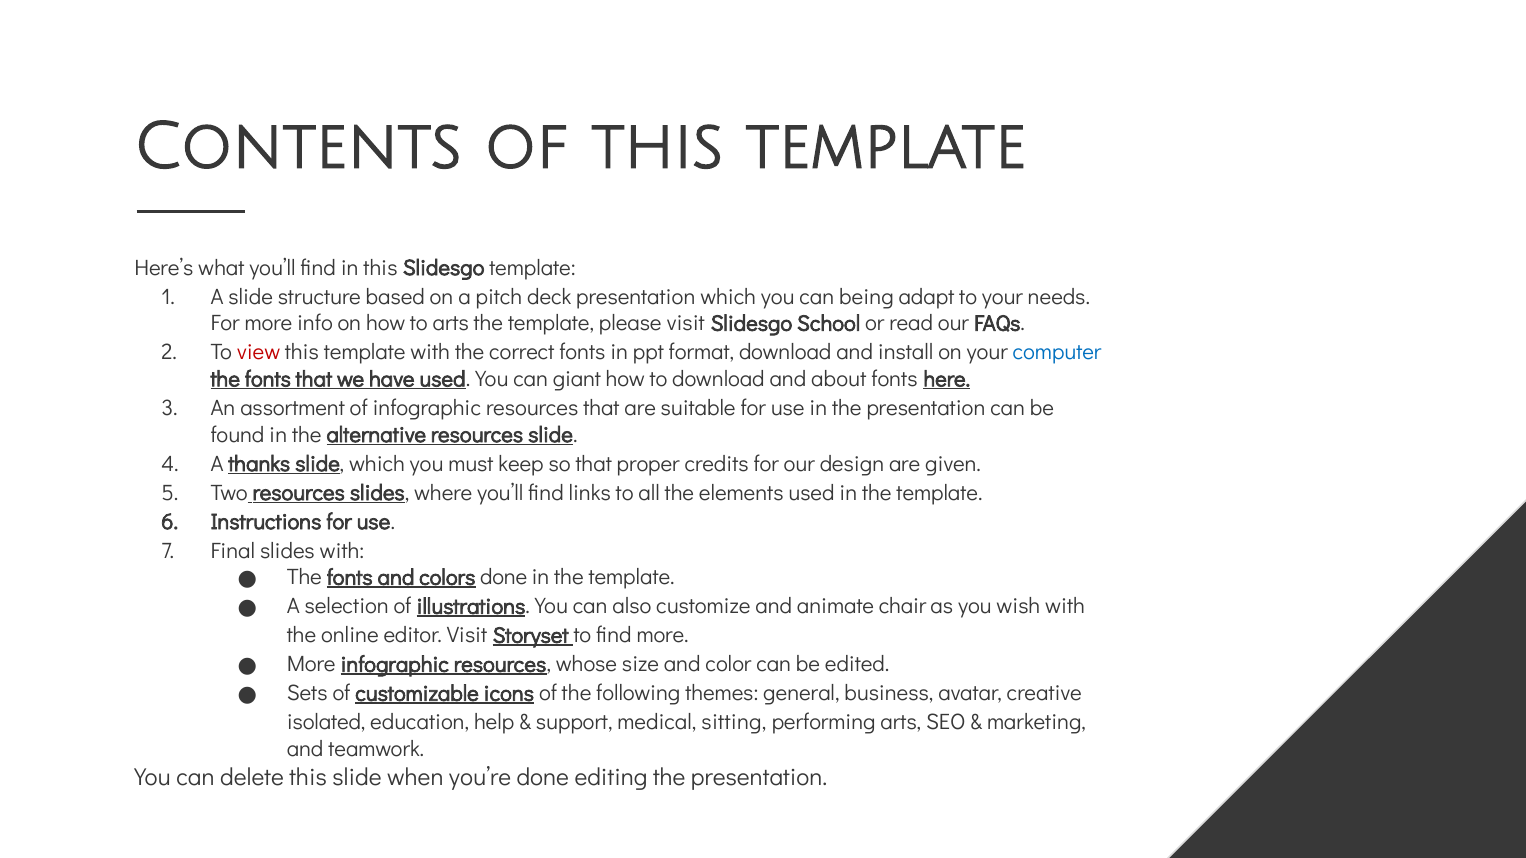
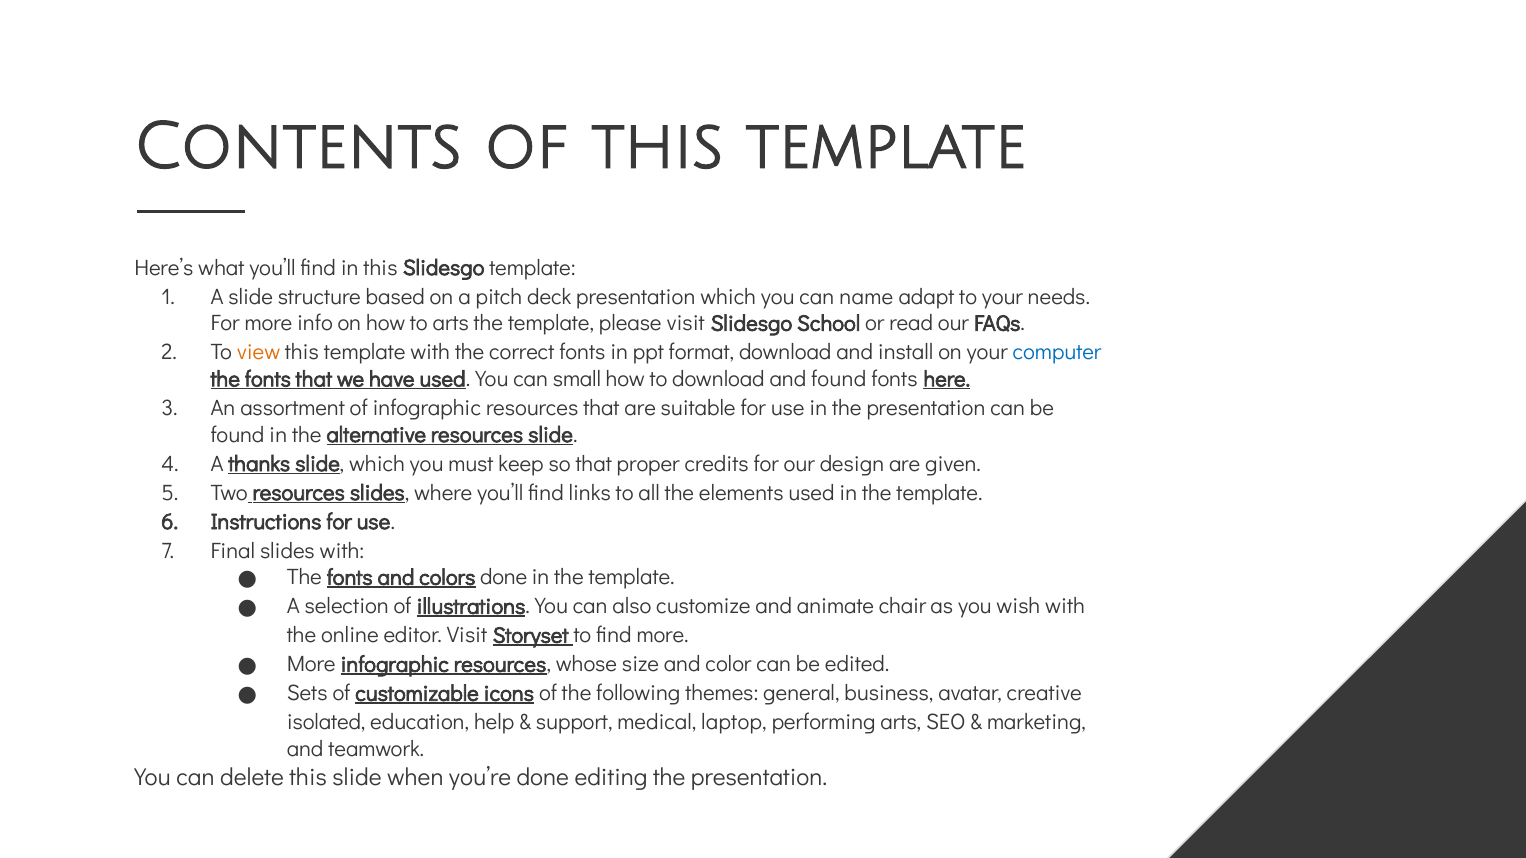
being: being -> name
view colour: red -> orange
giant: giant -> small
and about: about -> found
sitting: sitting -> laptop
